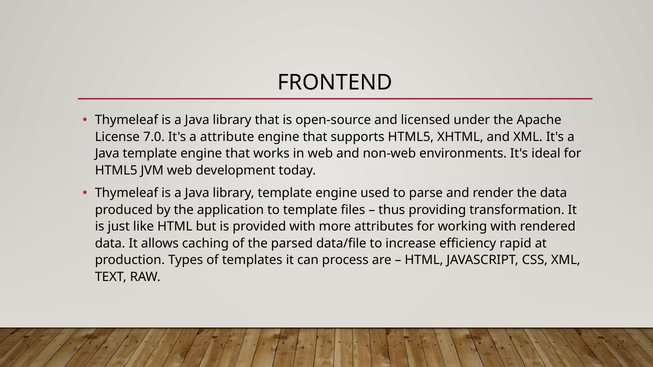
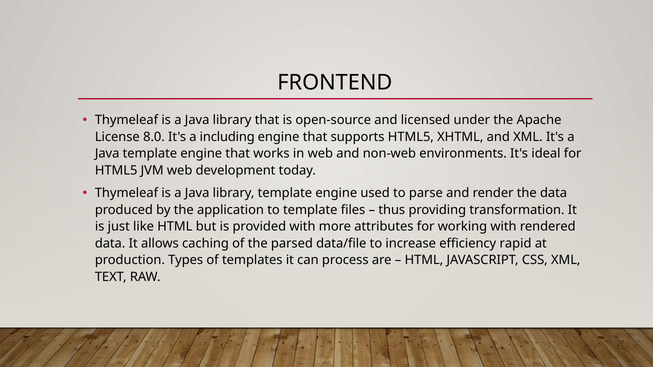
7.0: 7.0 -> 8.0
attribute: attribute -> including
